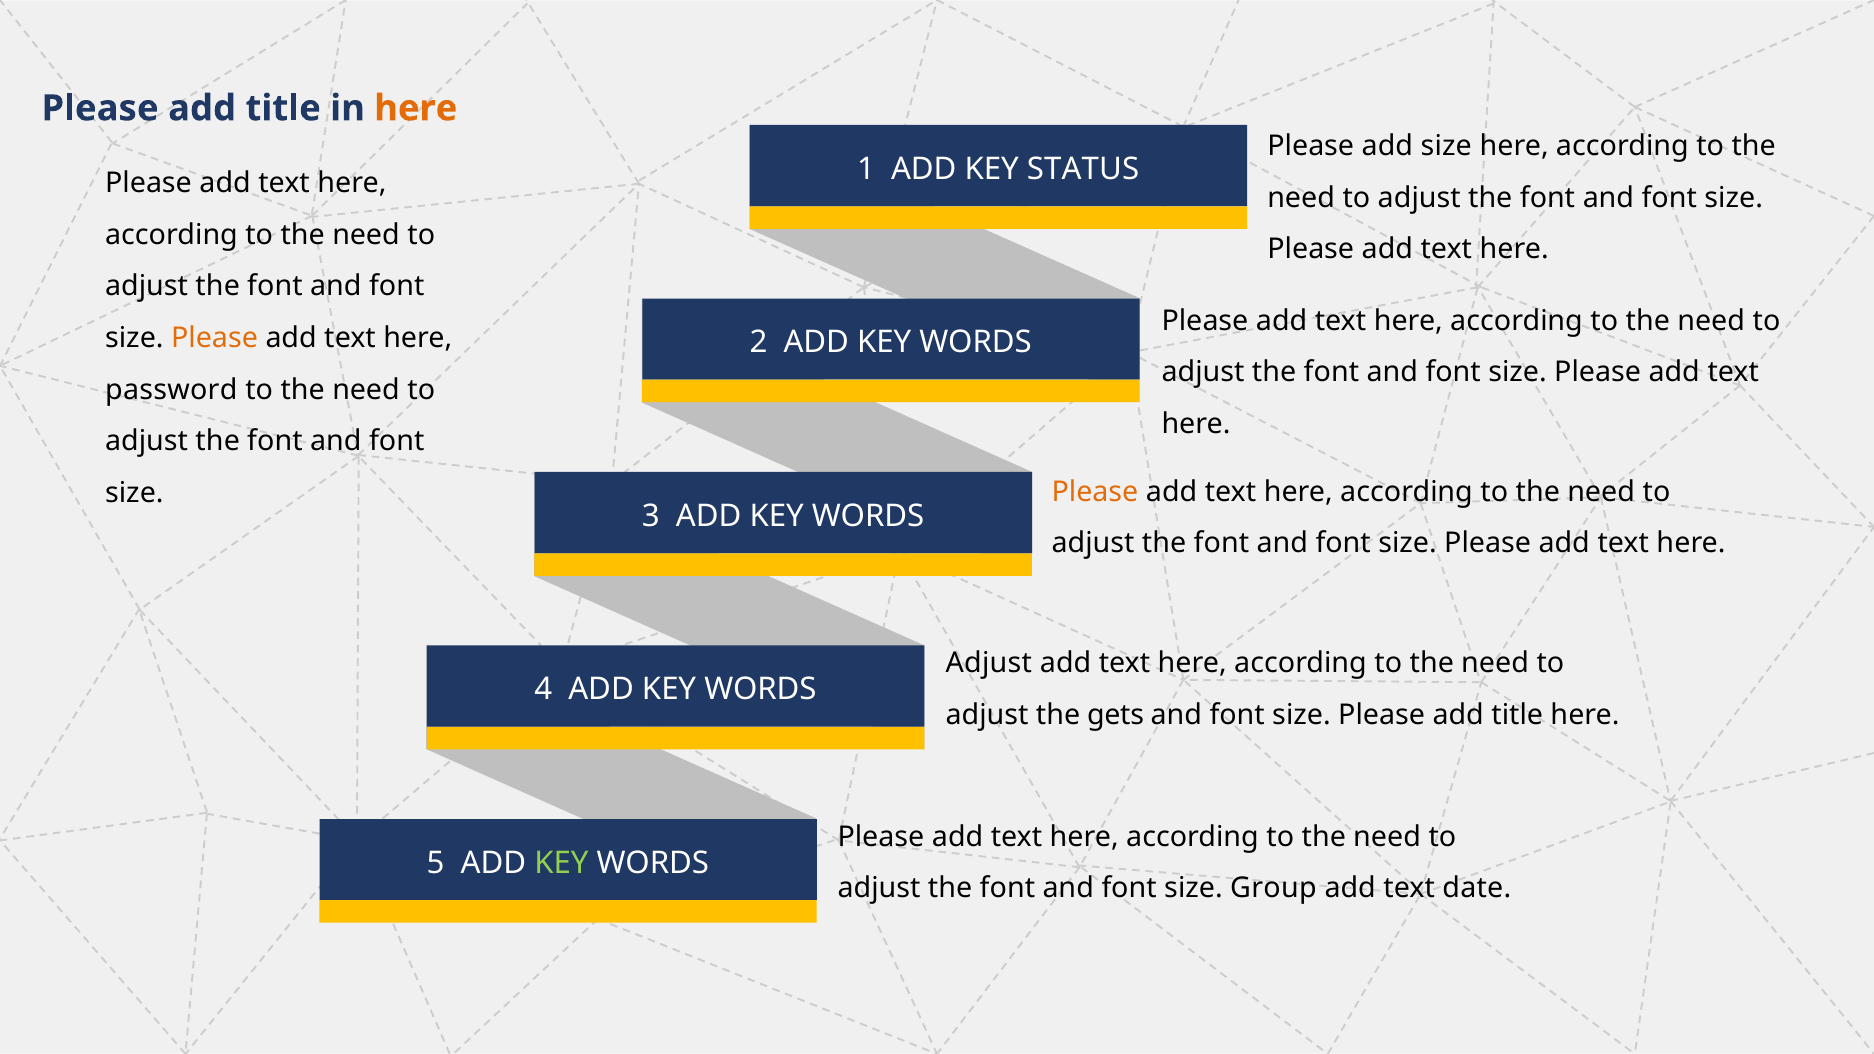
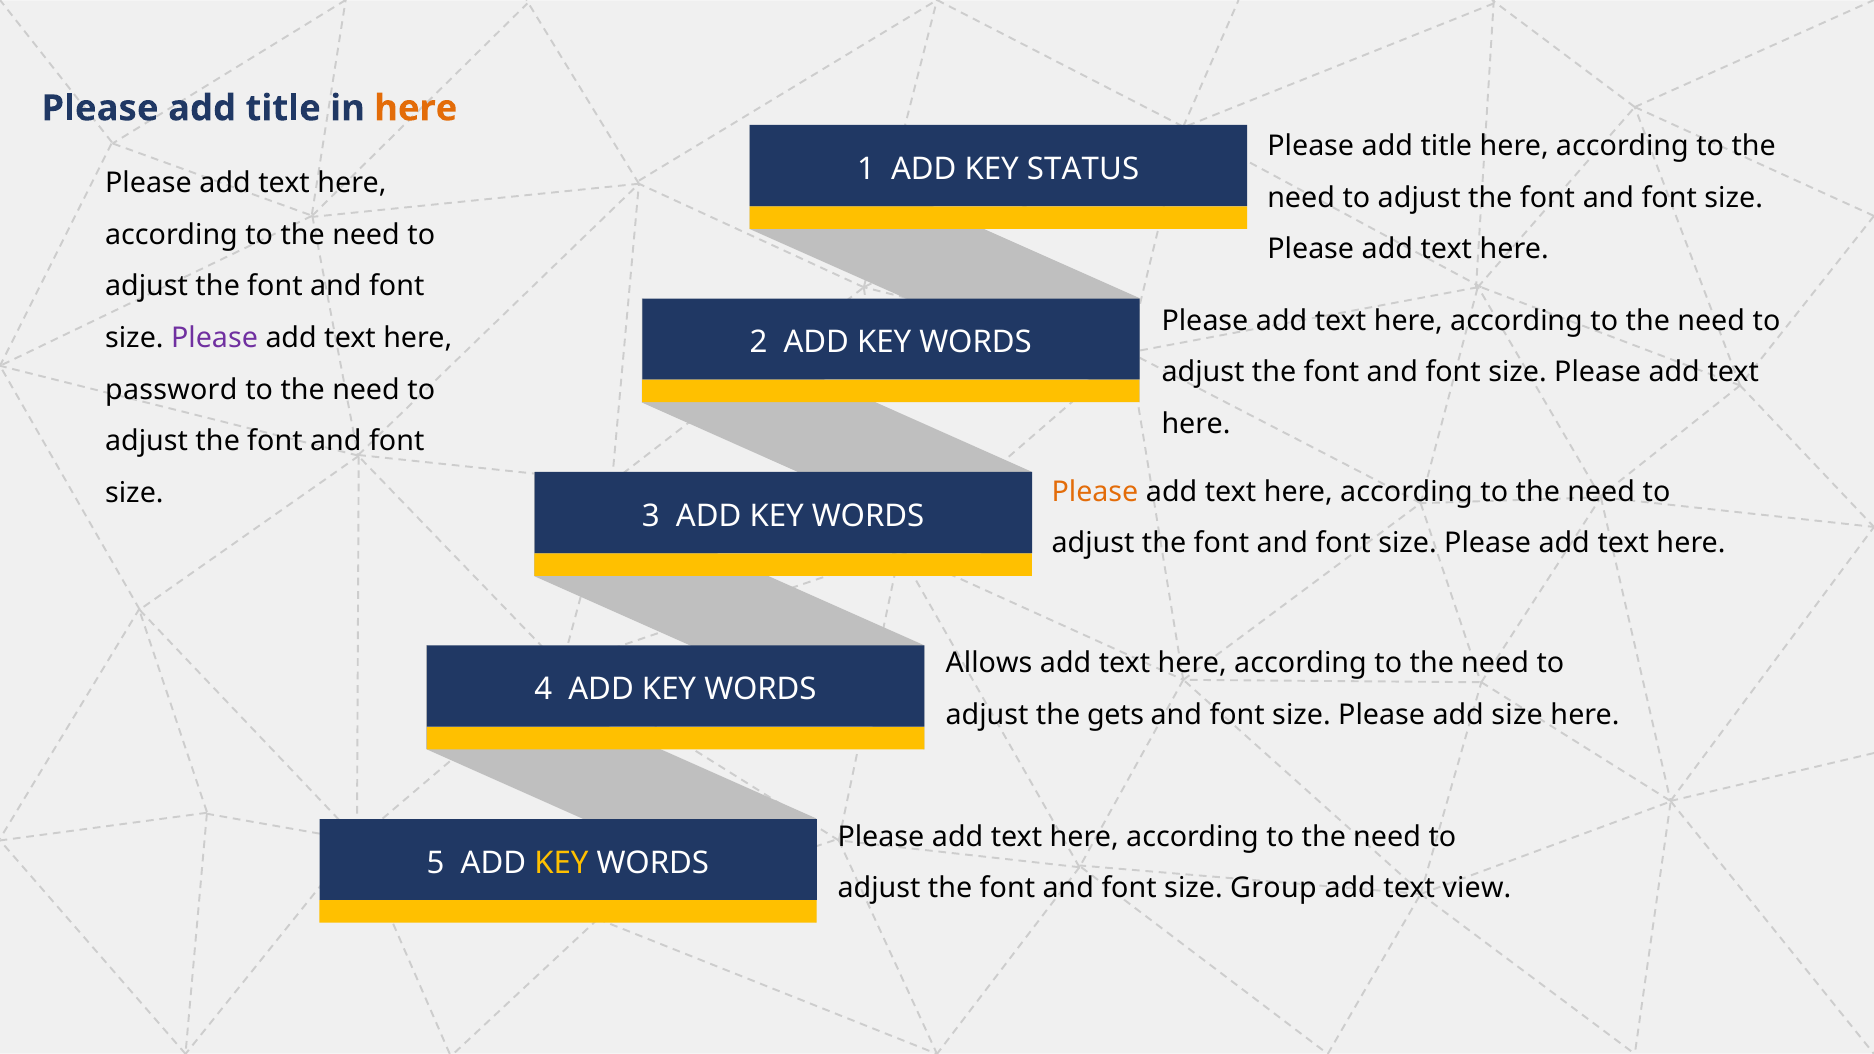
size at (1446, 146): size -> title
Please at (214, 338) colour: orange -> purple
Adjust at (989, 663): Adjust -> Allows
title at (1517, 715): title -> size
KEY at (561, 863) colour: light green -> yellow
date: date -> view
